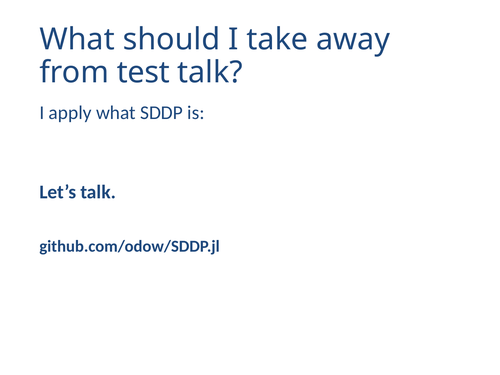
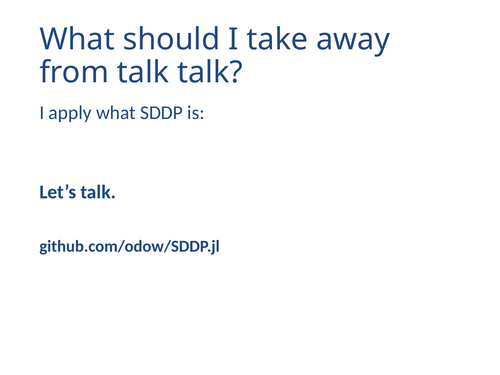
from test: test -> talk
